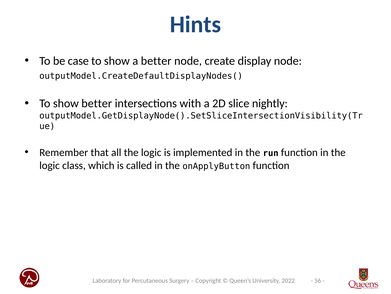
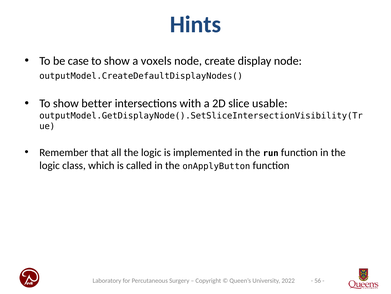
a better: better -> voxels
nightly: nightly -> usable
